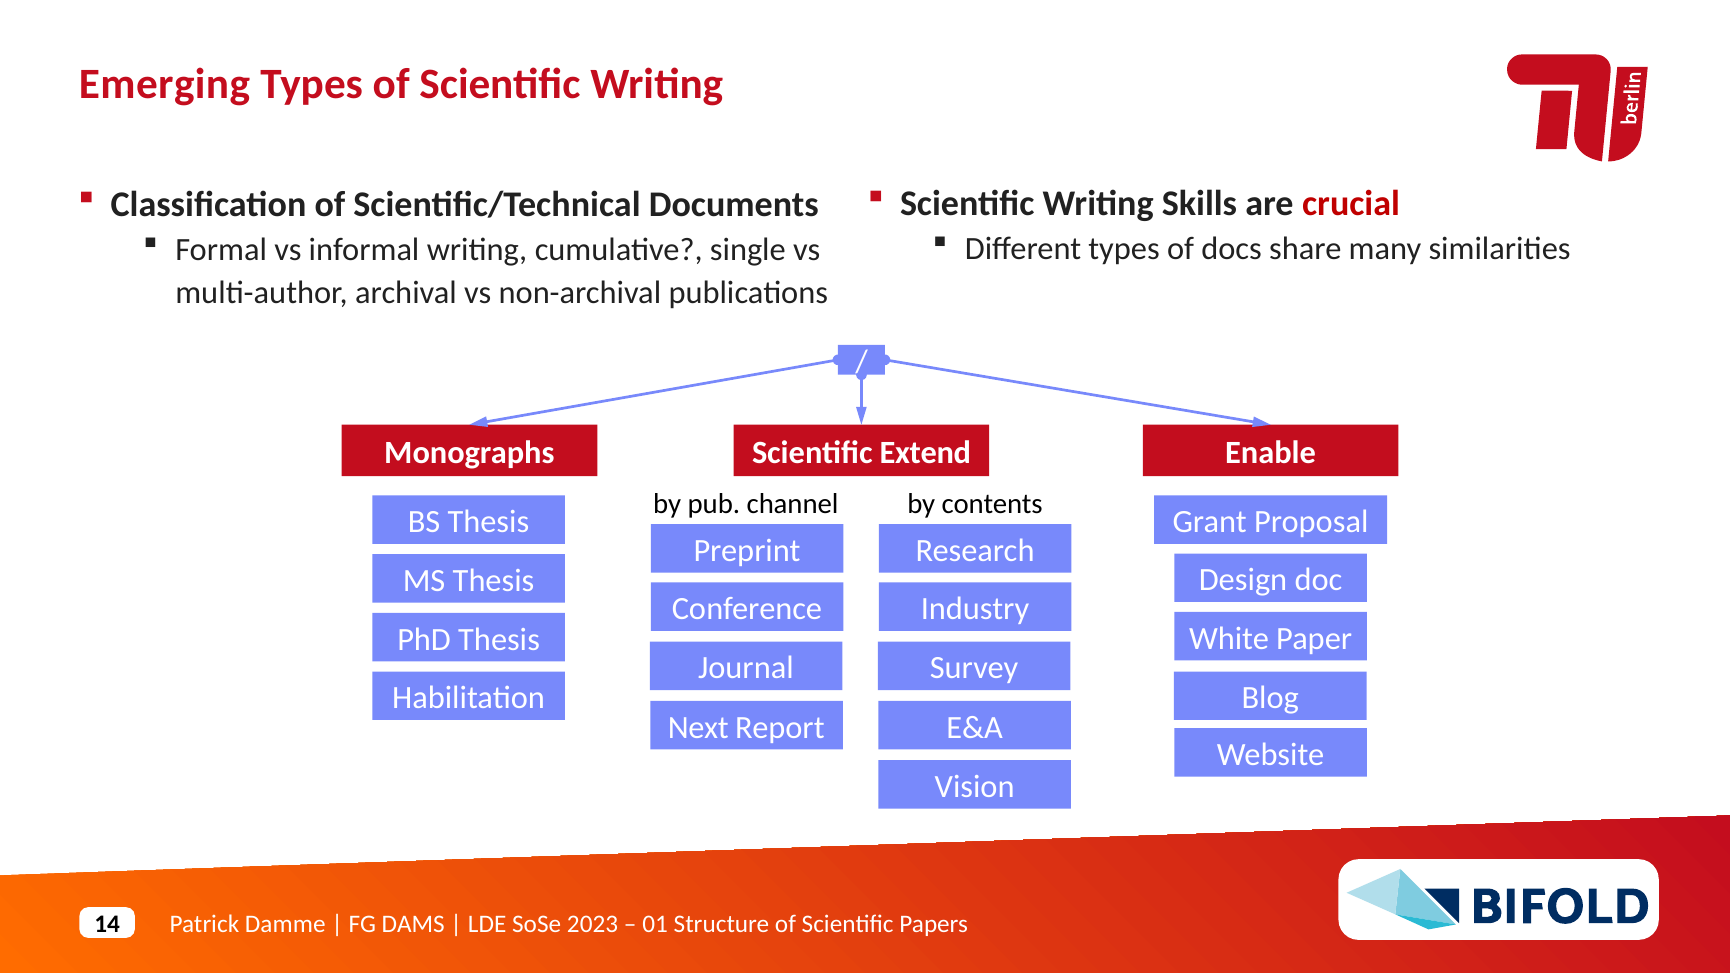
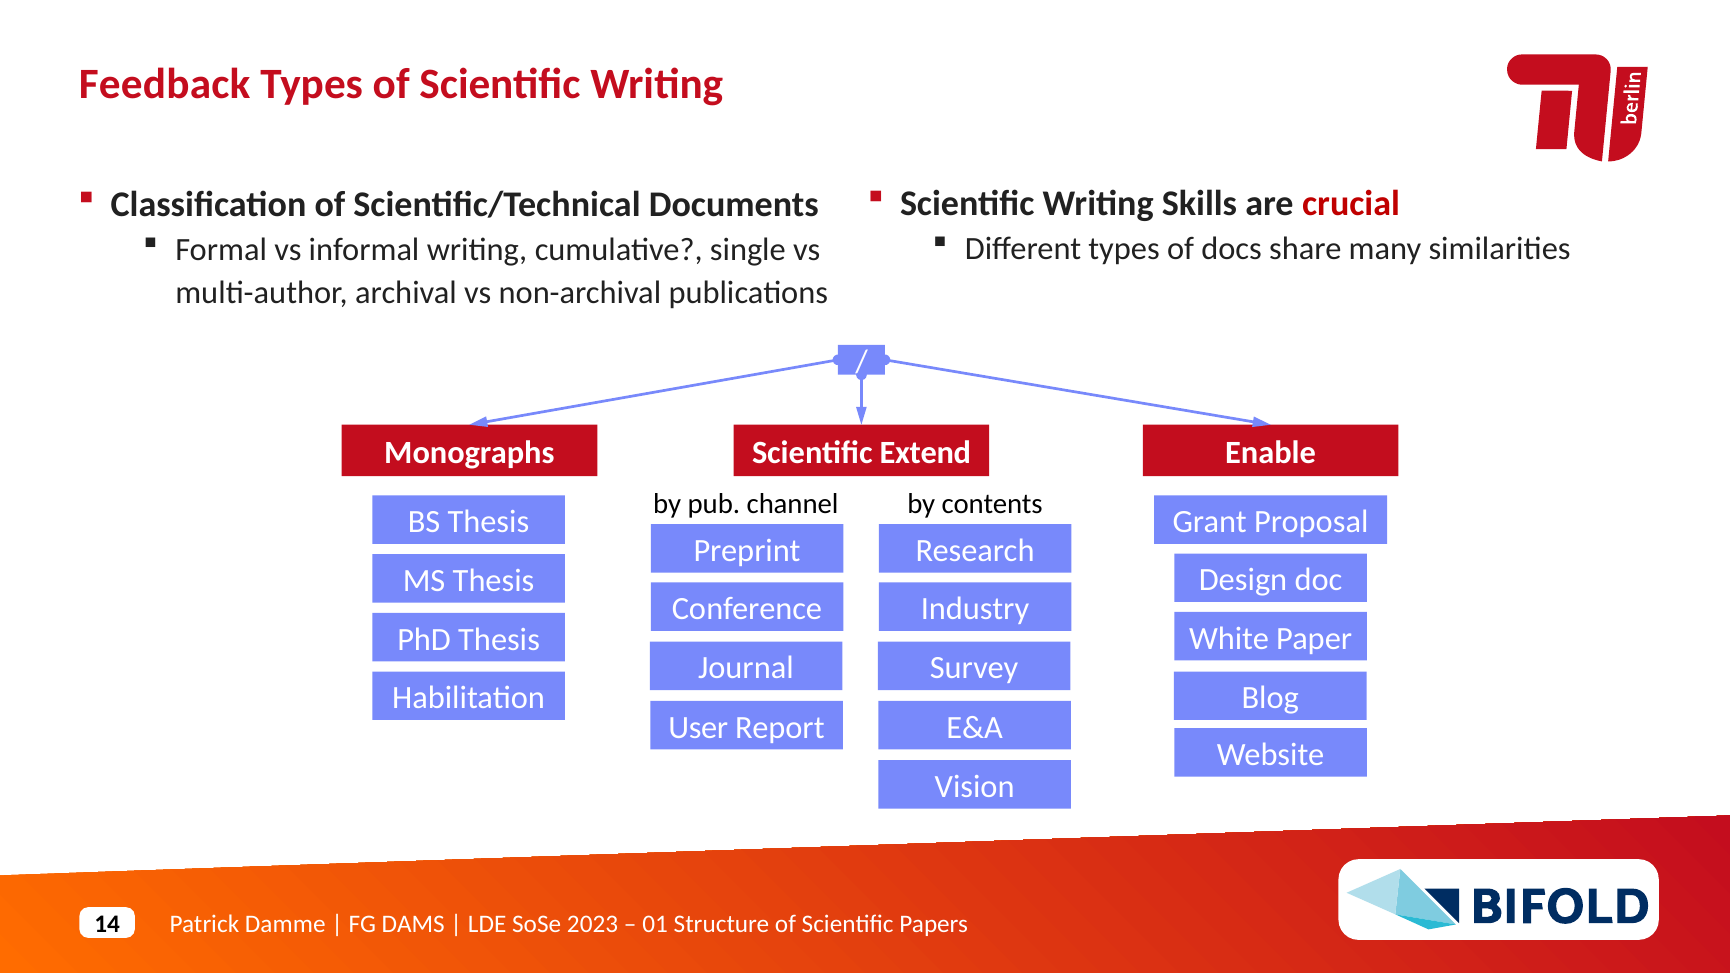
Emerging: Emerging -> Feedback
Next: Next -> User
